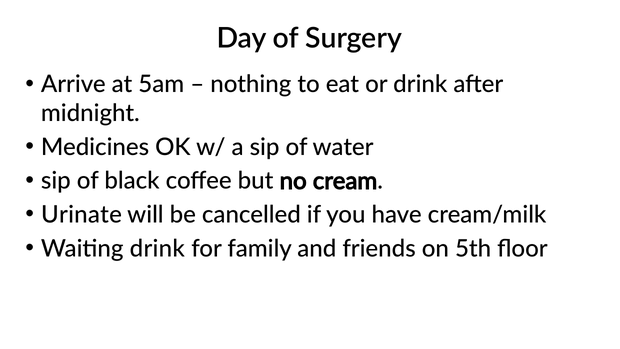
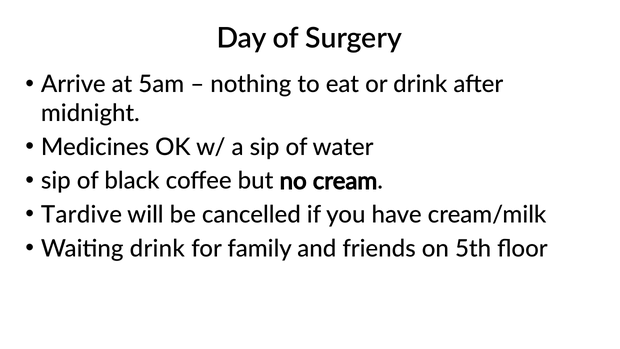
Urinate: Urinate -> Tardive
